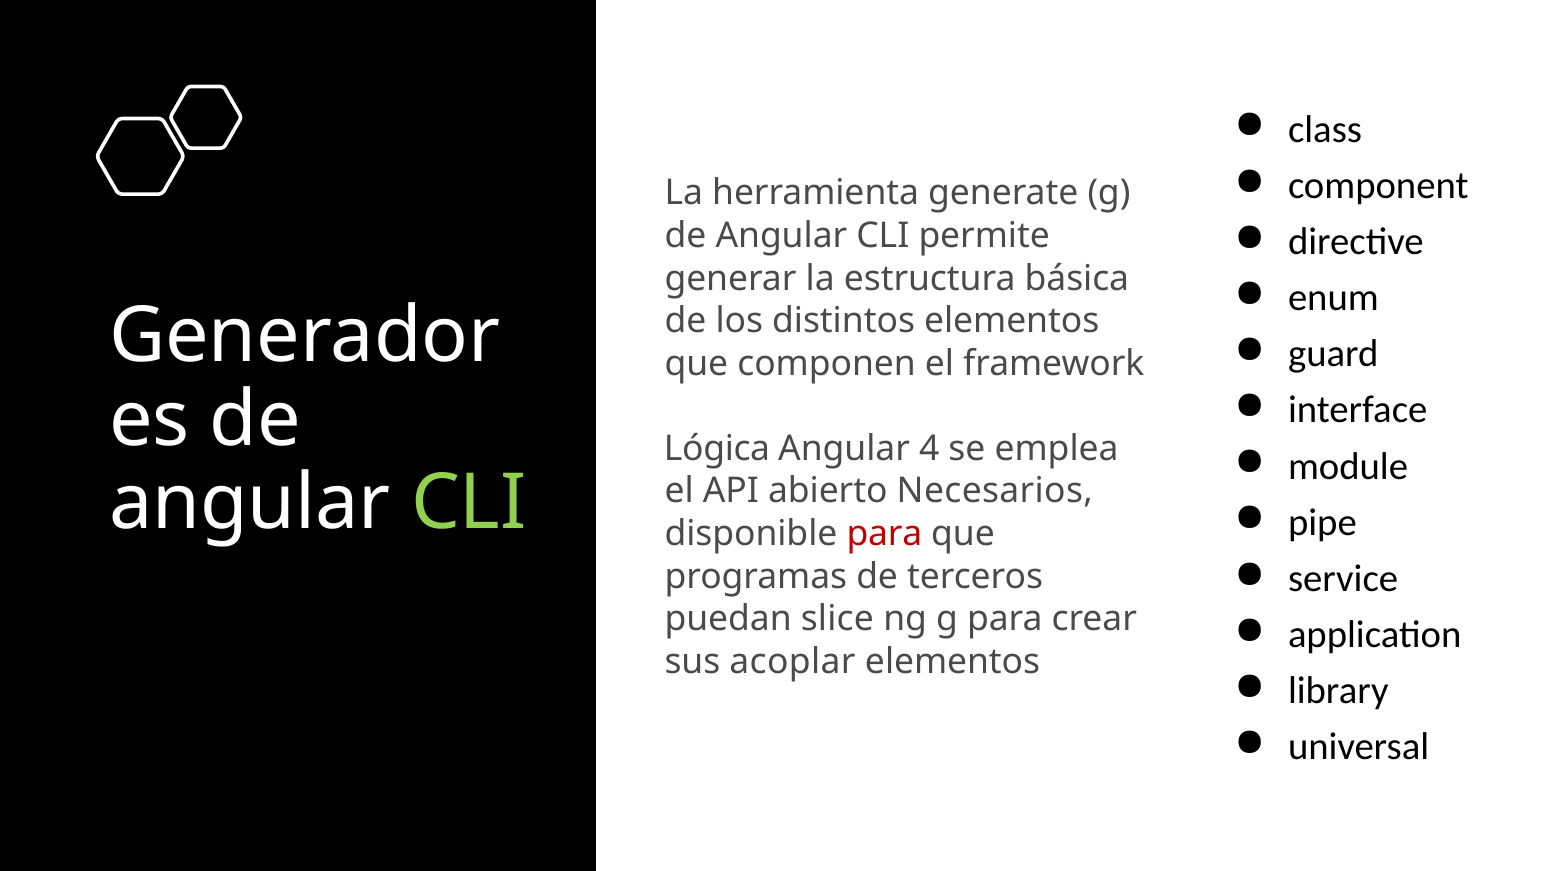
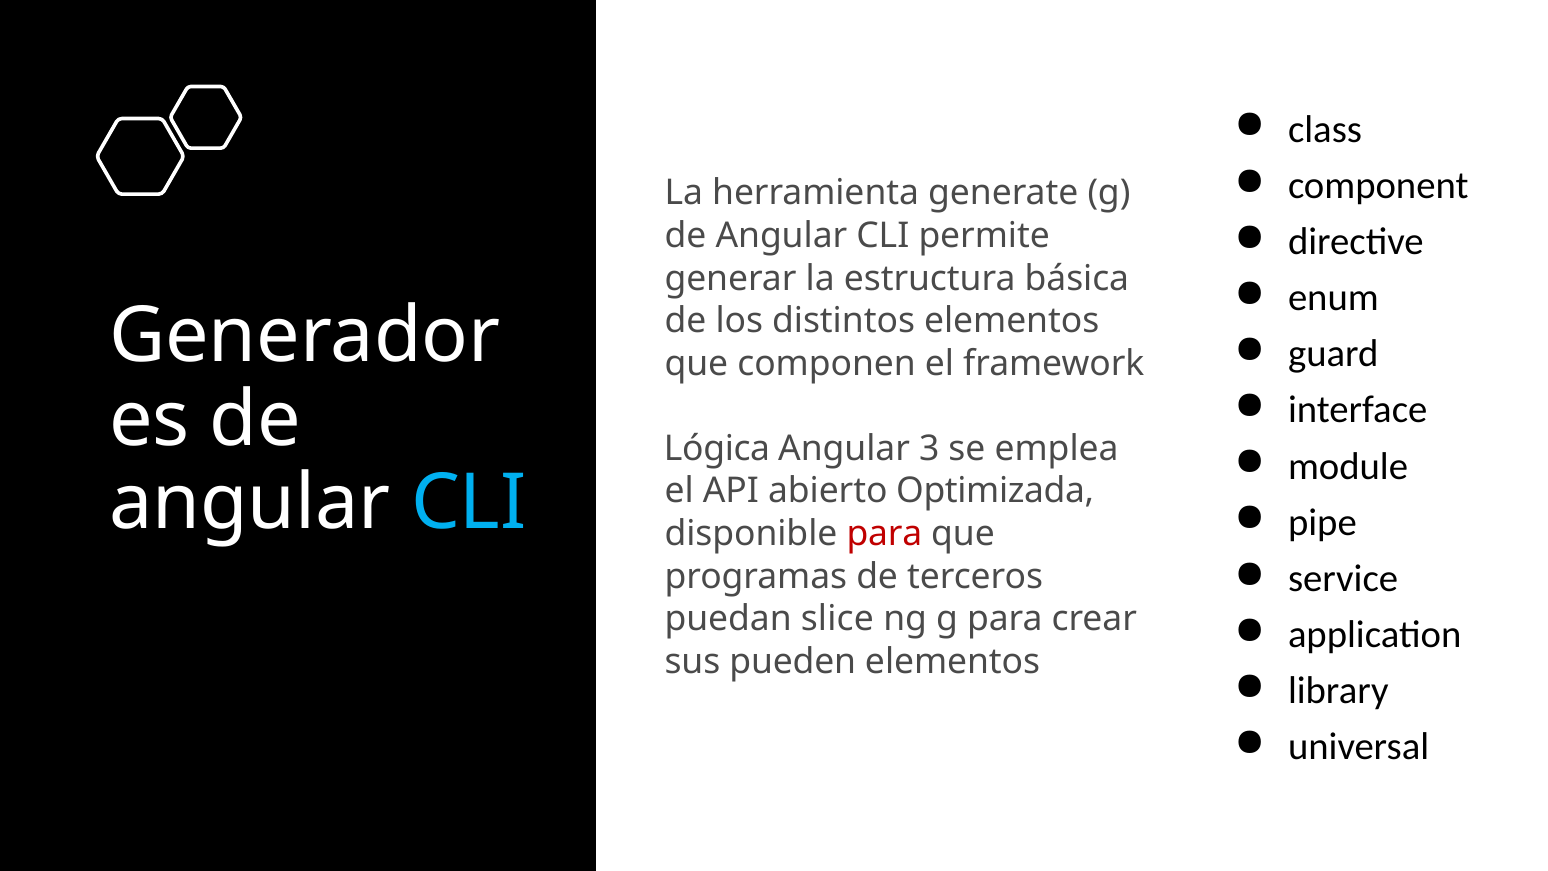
4: 4 -> 3
Necesarios: Necesarios -> Optimizada
CLI at (469, 503) colour: light green -> light blue
acoplar: acoplar -> pueden
